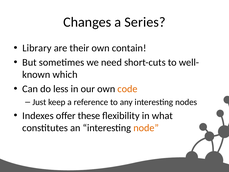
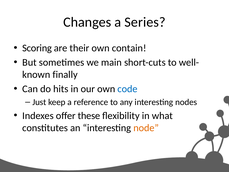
Library: Library -> Scoring
need: need -> main
which: which -> finally
less: less -> hits
code colour: orange -> blue
